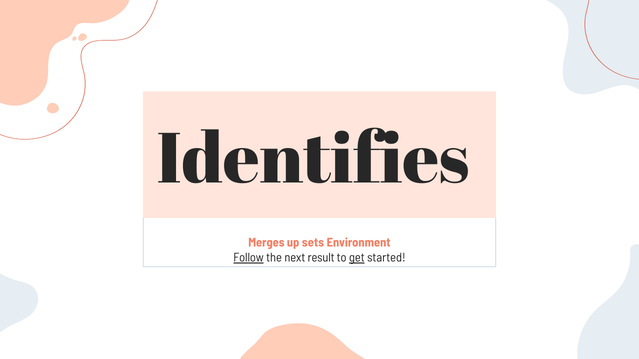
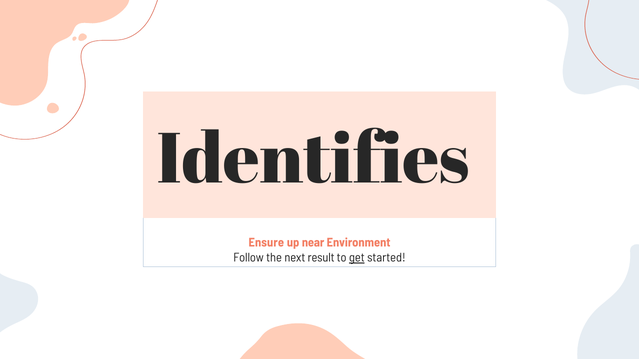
Merges: Merges -> Ensure
sets: sets -> near
Follow underline: present -> none
